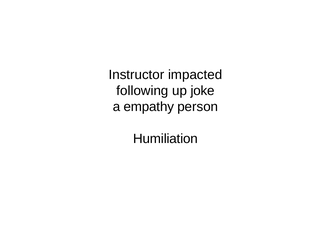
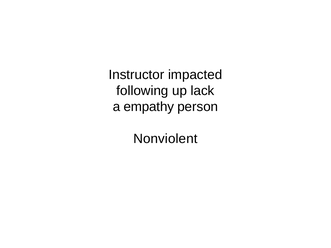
joke: joke -> lack
Humiliation: Humiliation -> Nonviolent
